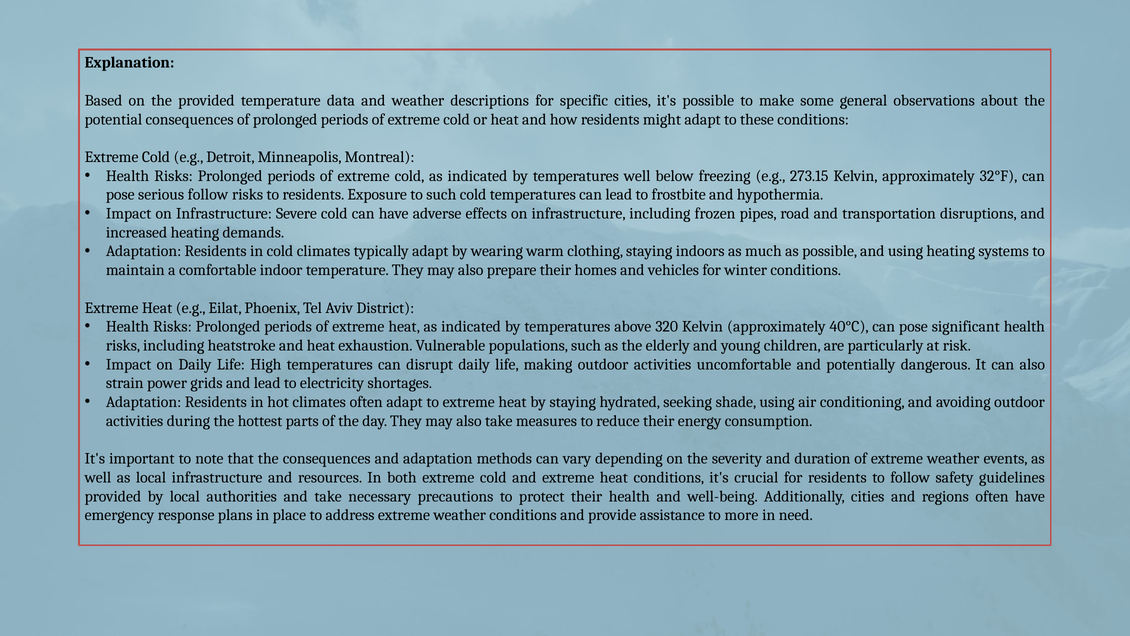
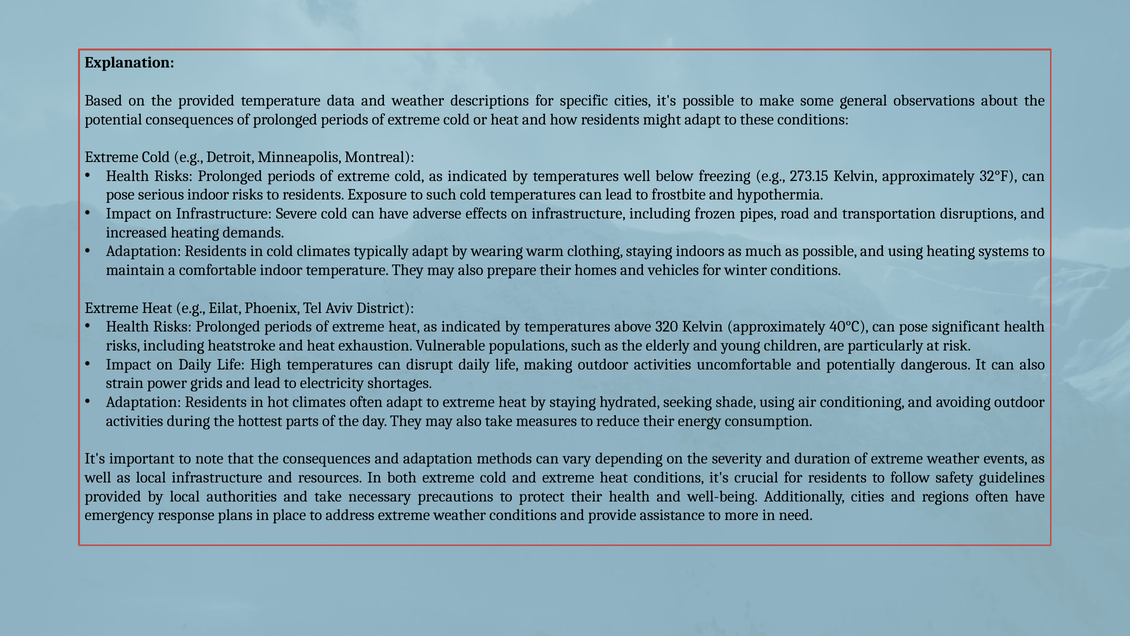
serious follow: follow -> indoor
